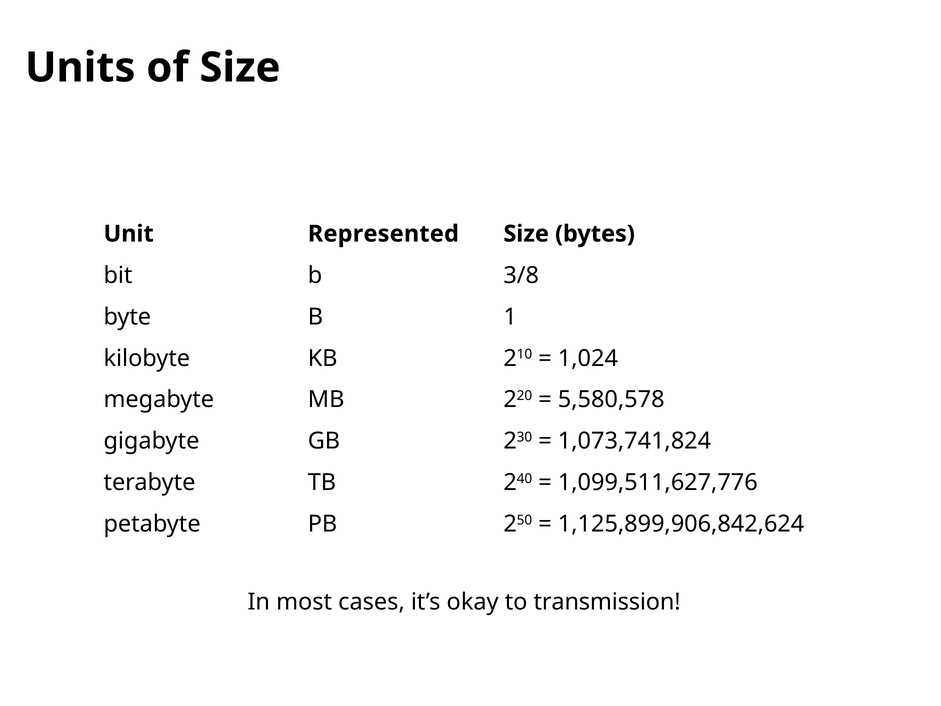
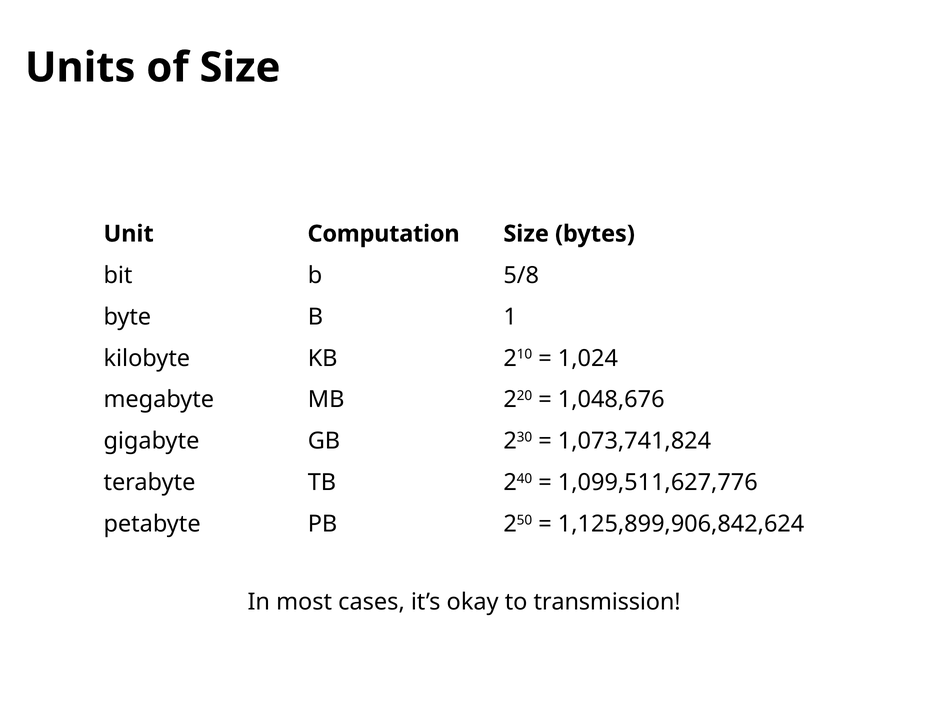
Represented: Represented -> Computation
3/8: 3/8 -> 5/8
5,580,578: 5,580,578 -> 1,048,676
